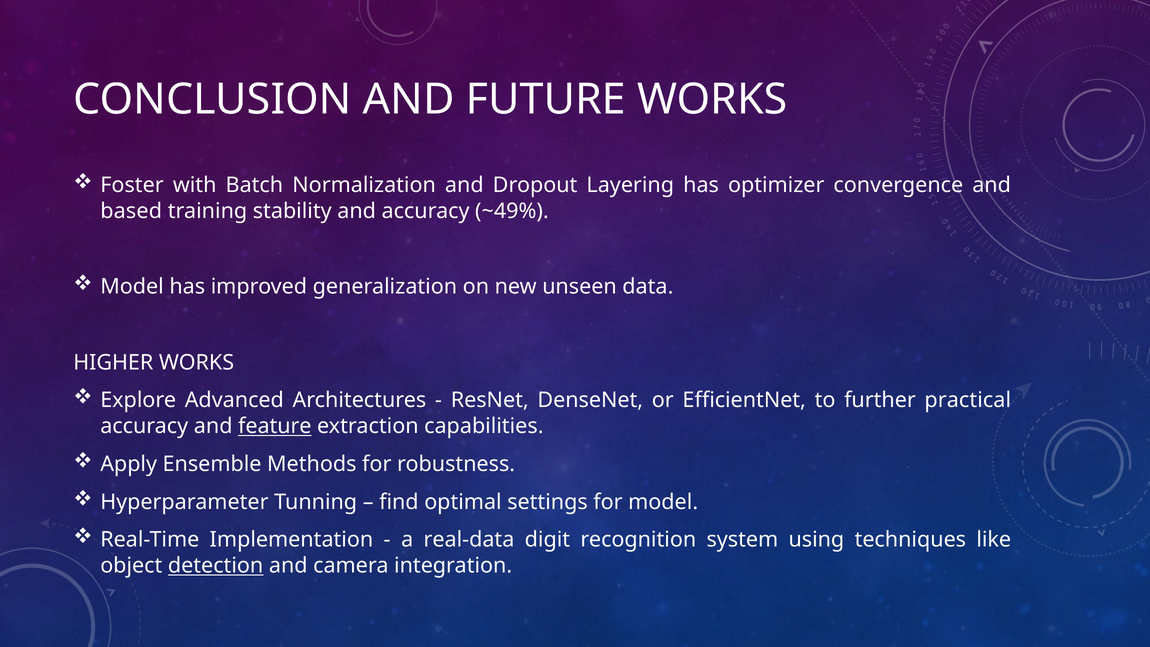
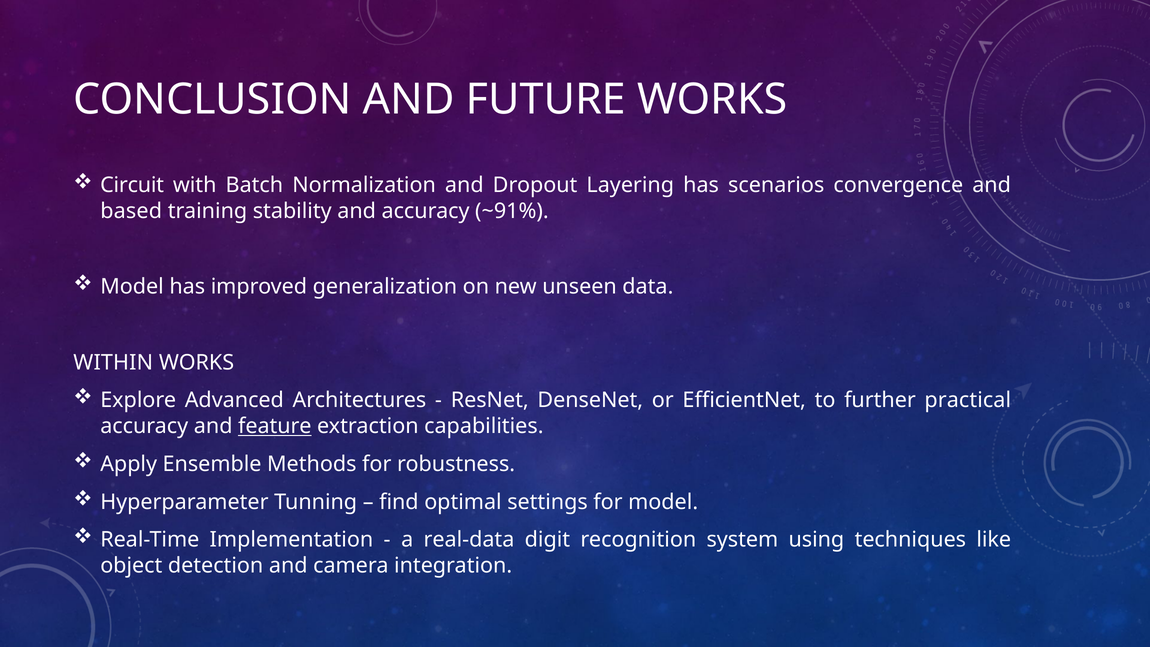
Foster: Foster -> Circuit
optimizer: optimizer -> scenarios
~49%: ~49% -> ~91%
HIGHER: HIGHER -> WITHIN
detection underline: present -> none
